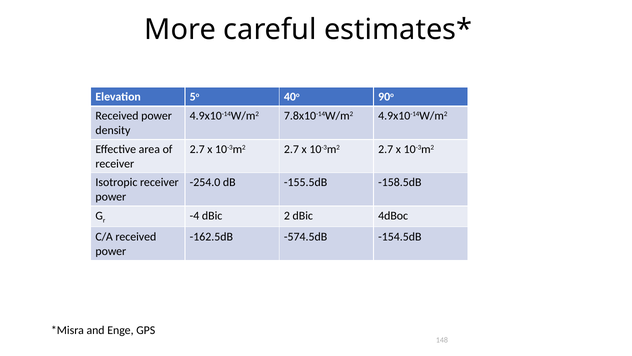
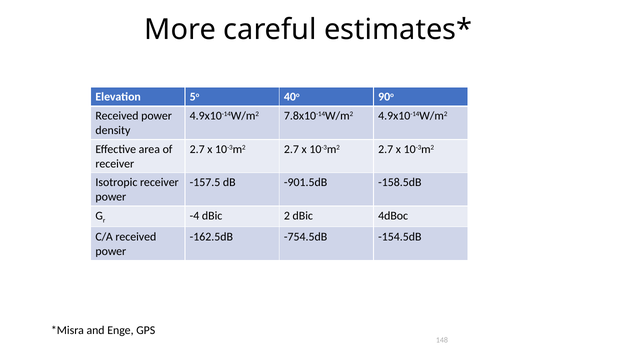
-254.0: -254.0 -> -157.5
-155.5dB: -155.5dB -> -901.5dB
-574.5dB: -574.5dB -> -754.5dB
